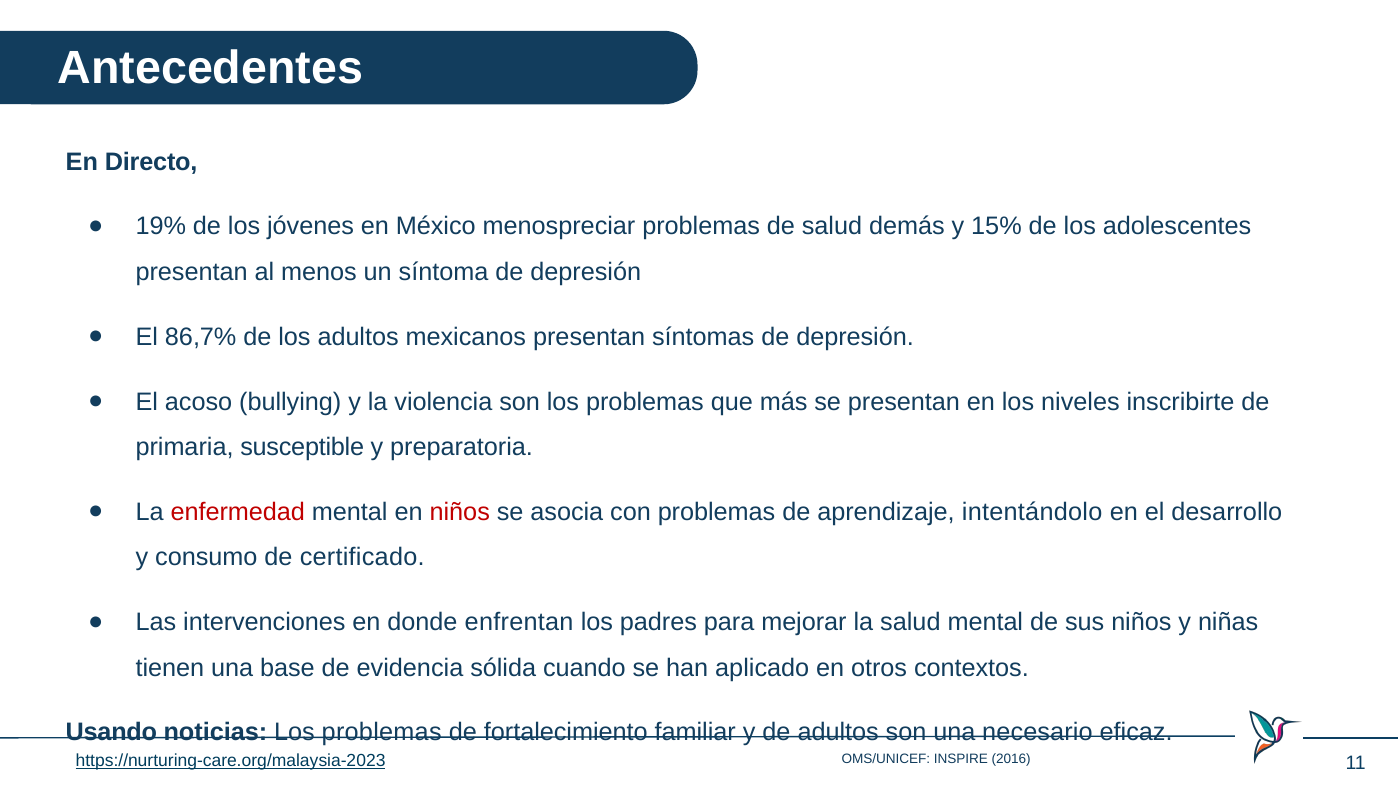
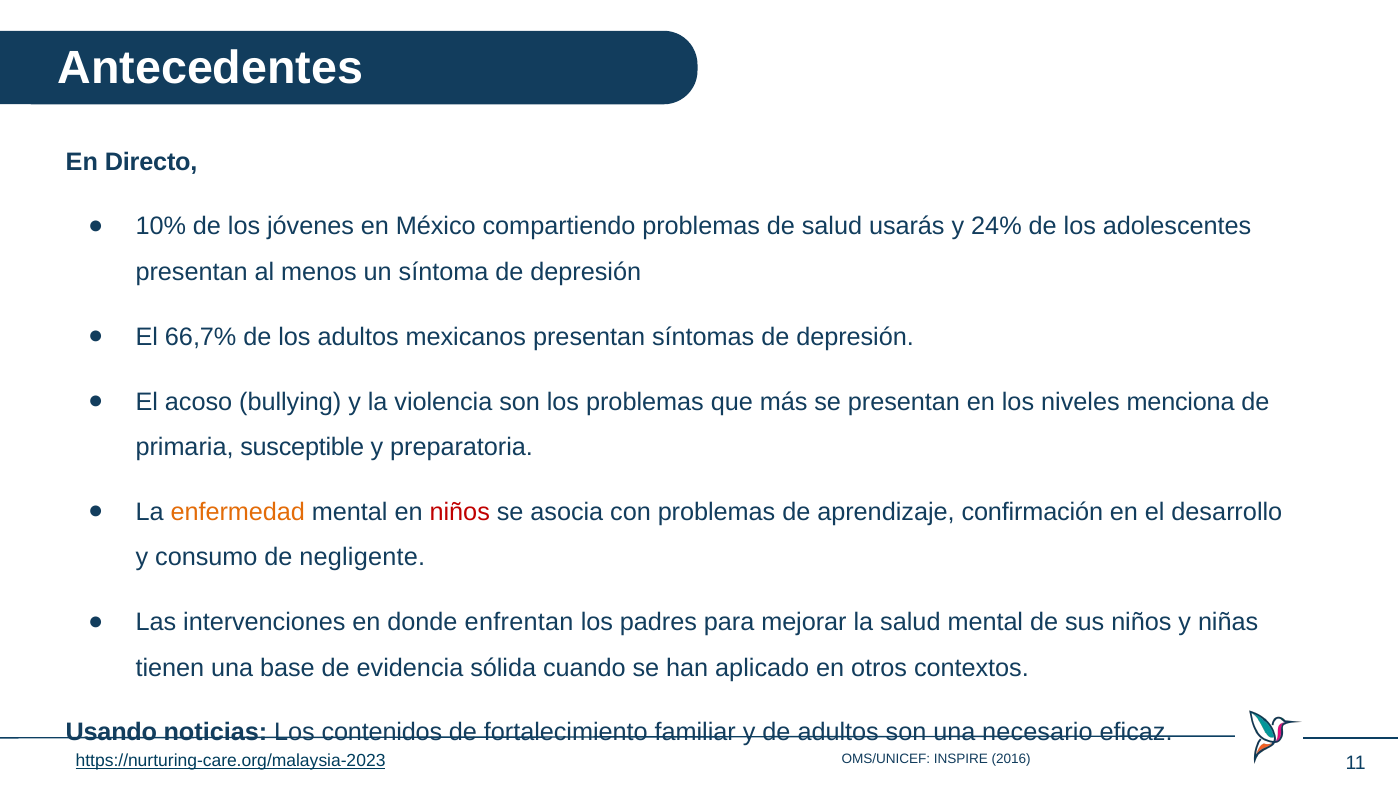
19%: 19% -> 10%
menospreciar: menospreciar -> compartiendo
demás: demás -> usarás
15%: 15% -> 24%
86,7%: 86,7% -> 66,7%
inscribirte: inscribirte -> menciona
enfermedad colour: red -> orange
intentándolo: intentándolo -> confirmación
certificado: certificado -> negligente
noticias Los problemas: problemas -> contenidos
